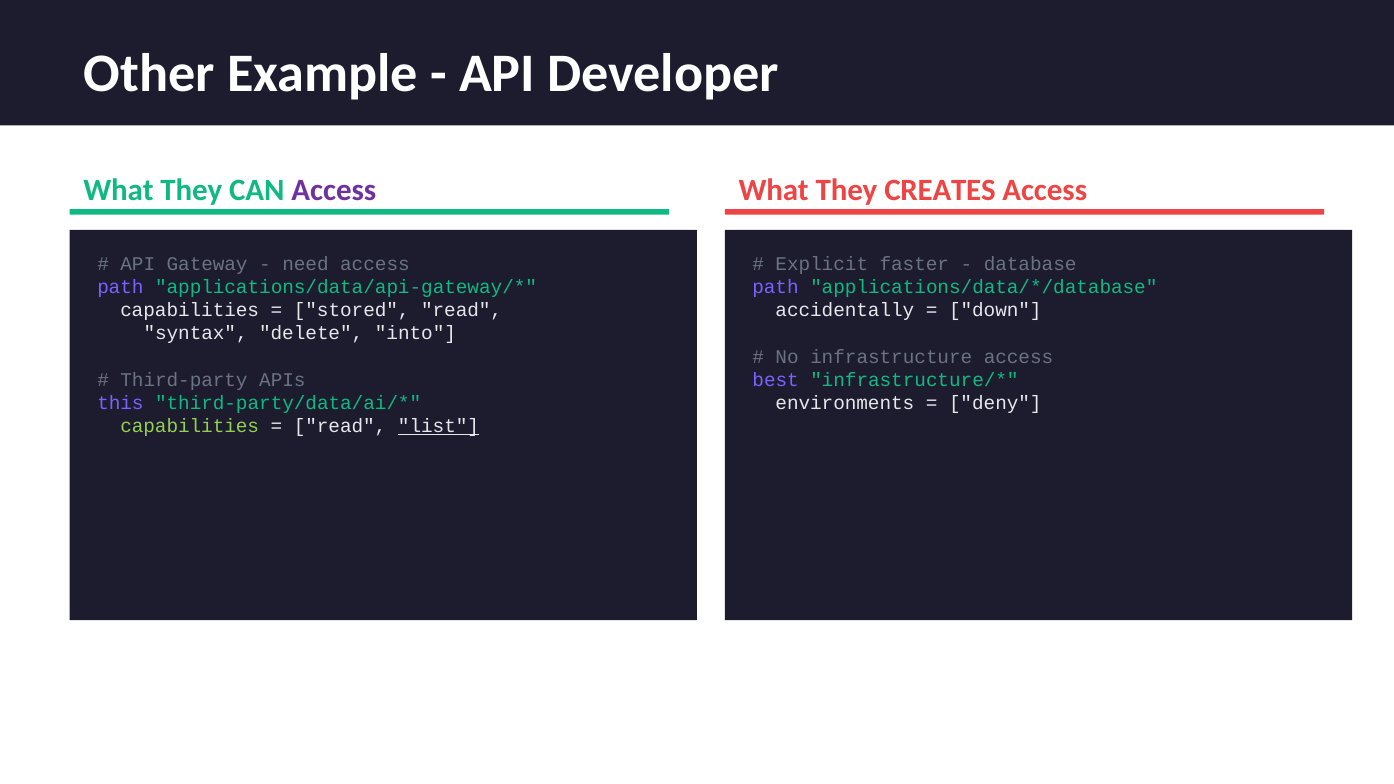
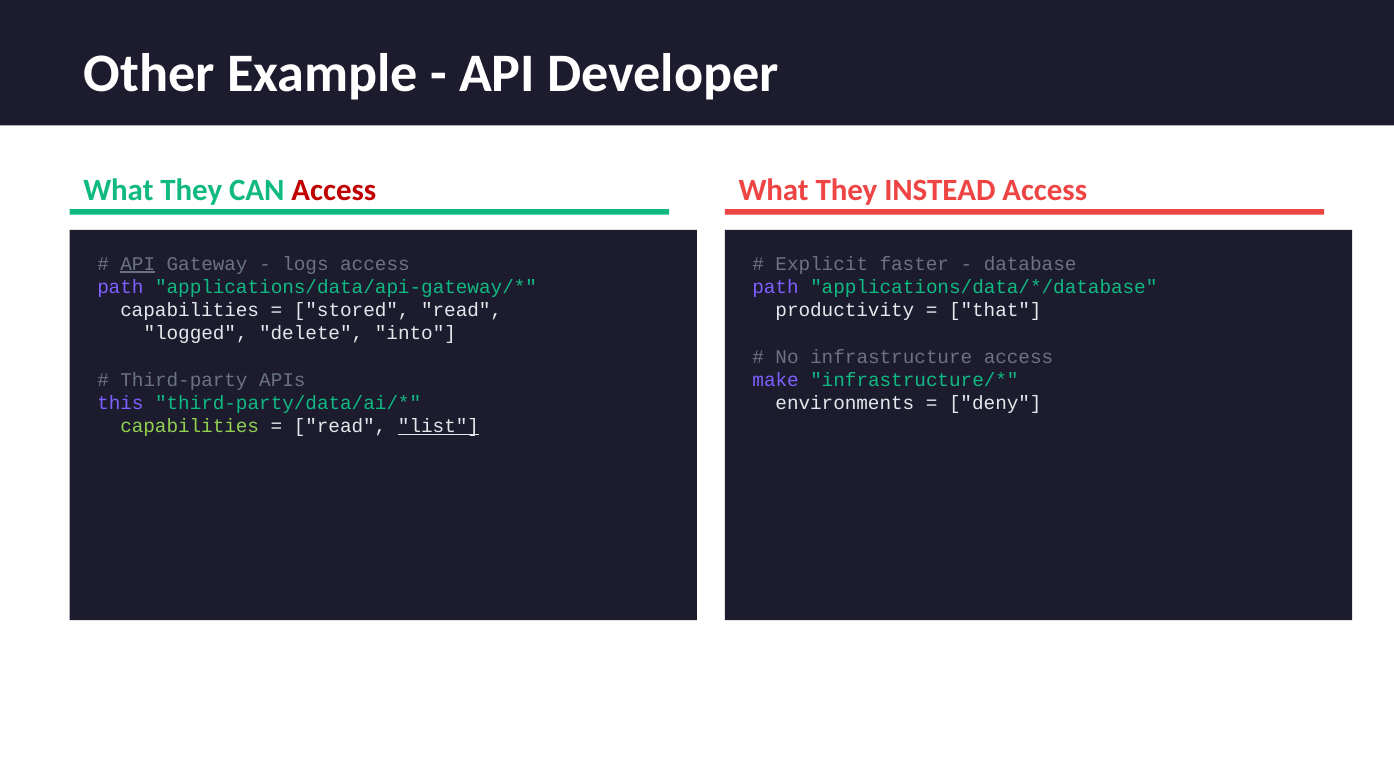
Access at (334, 190) colour: purple -> red
CREATES: CREATES -> INSTEAD
API at (138, 264) underline: none -> present
need: need -> logs
accidentally: accidentally -> productivity
down: down -> that
syntax: syntax -> logged
best: best -> make
